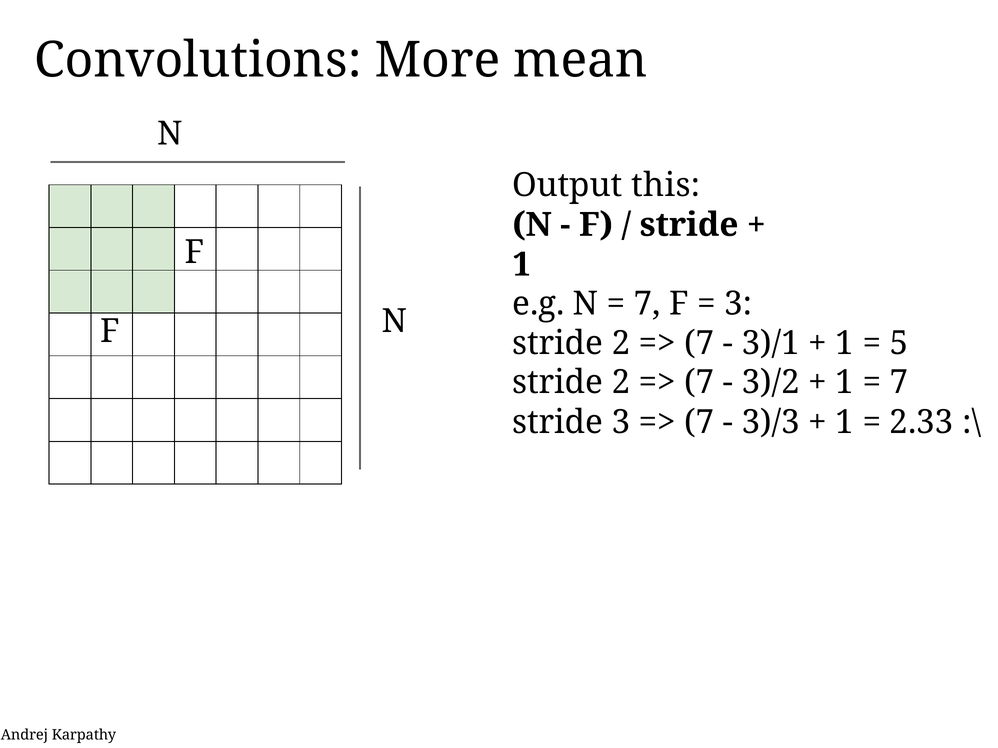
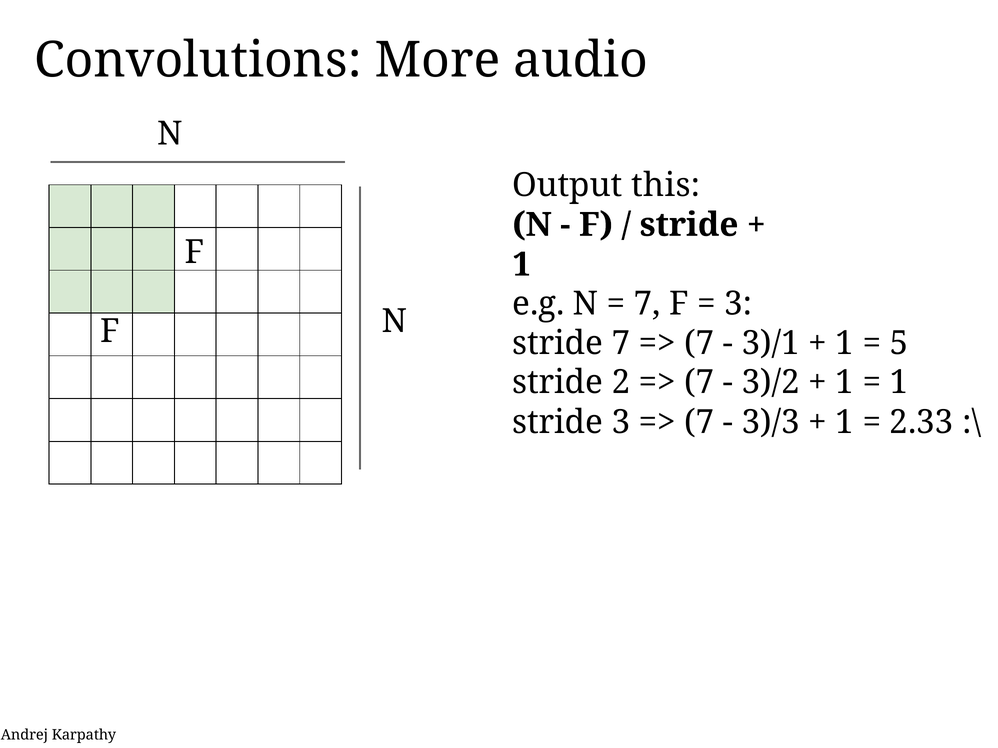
mean: mean -> audio
2 at (621, 343): 2 -> 7
7 at (899, 383): 7 -> 1
